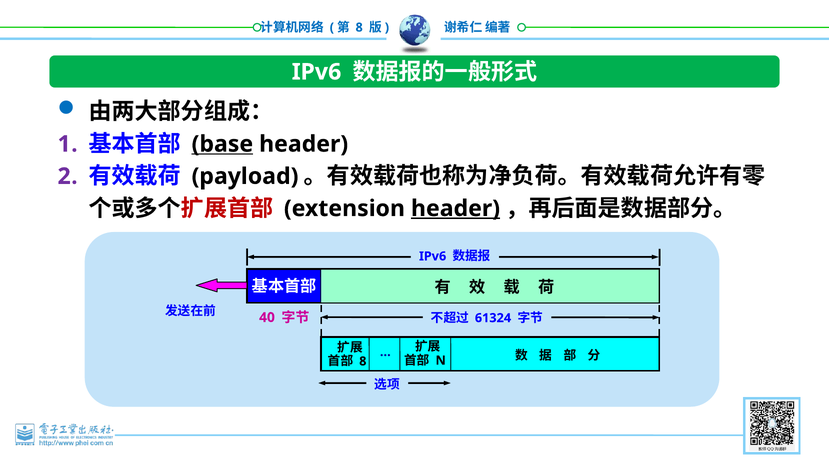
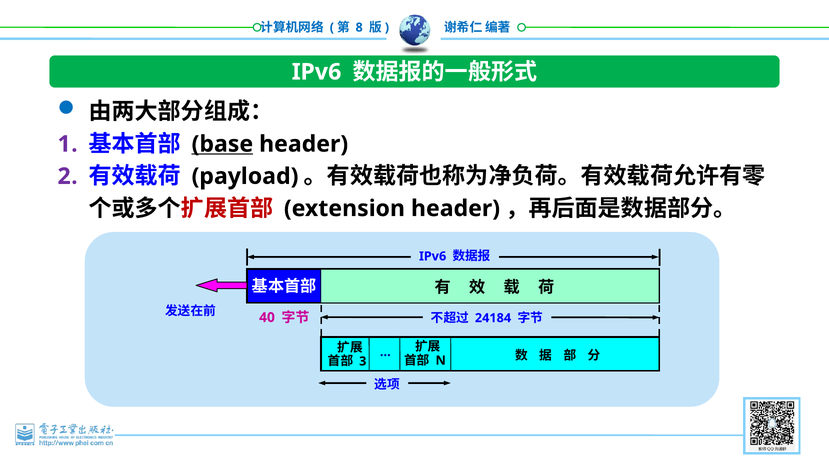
header at (456, 209) underline: present -> none
61324: 61324 -> 24184
8 at (363, 362): 8 -> 3
